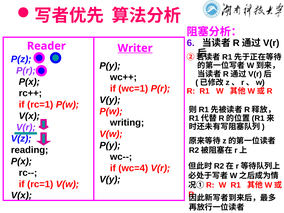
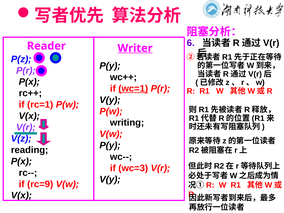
wc=1 underline: none -> present
wc=4: wc=4 -> wc=3
rc=1 at (40, 184): rc=1 -> rc=9
